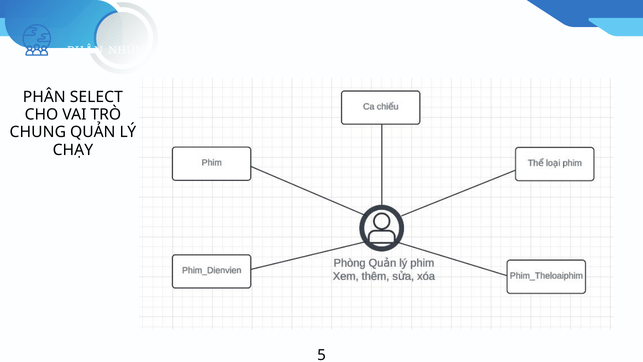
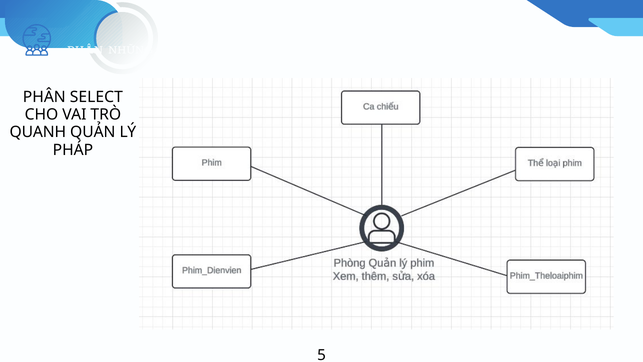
CHUNG: CHUNG -> QUANH
CHẠY: CHẠY -> PHÁP
